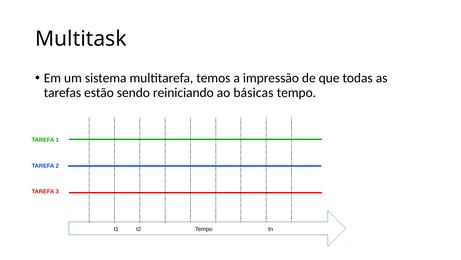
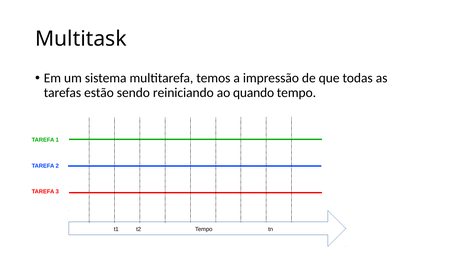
básicas: básicas -> quando
